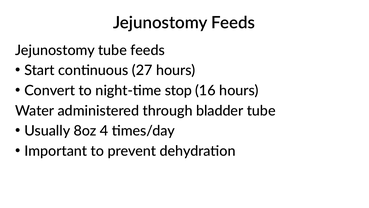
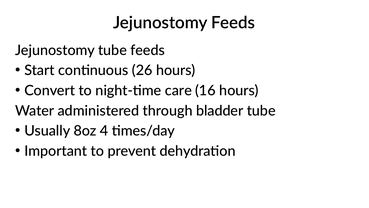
27: 27 -> 26
stop: stop -> care
